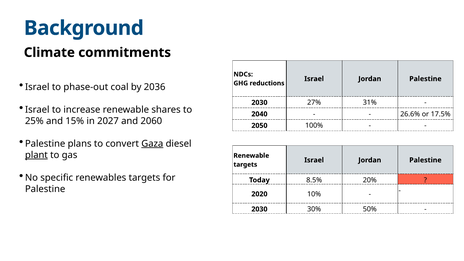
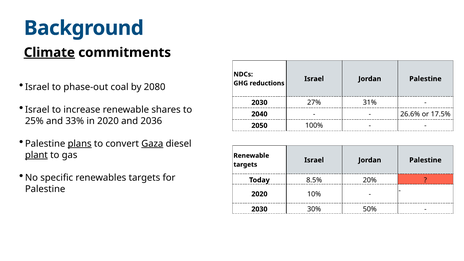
Climate underline: none -> present
2036: 2036 -> 2080
15%: 15% -> 33%
in 2027: 2027 -> 2020
2060: 2060 -> 2036
plans underline: none -> present
